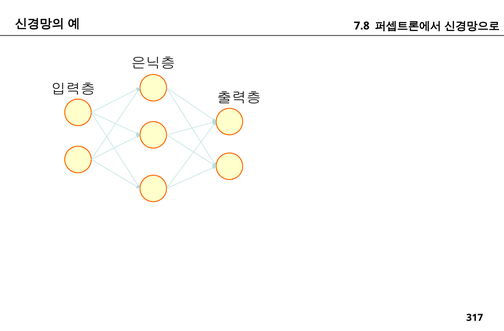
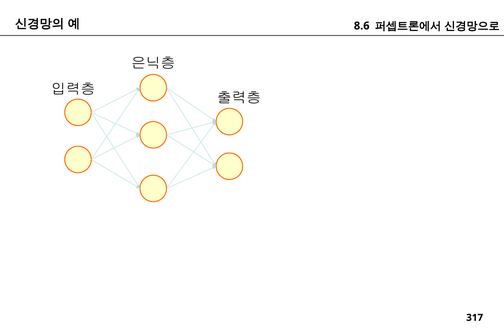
7.8: 7.8 -> 8.6
